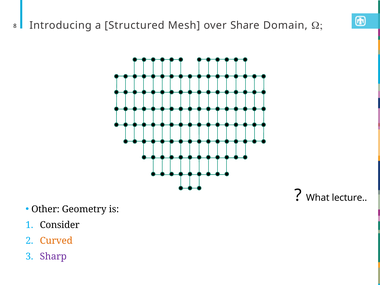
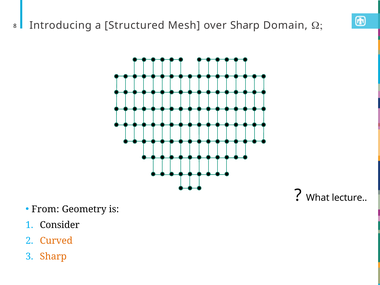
over Share: Share -> Sharp
Other: Other -> From
Sharp at (53, 257) colour: purple -> orange
